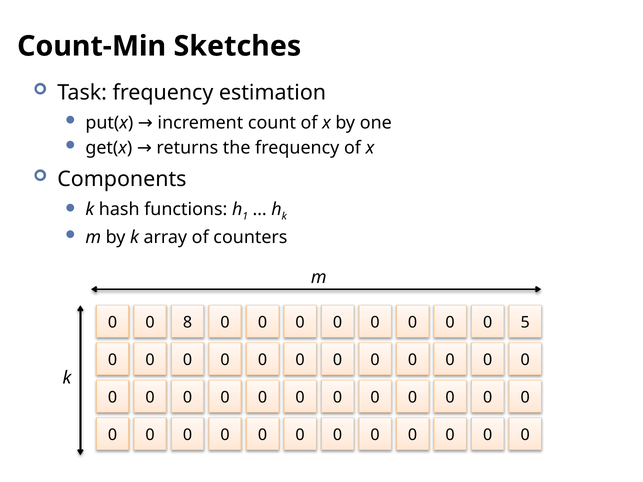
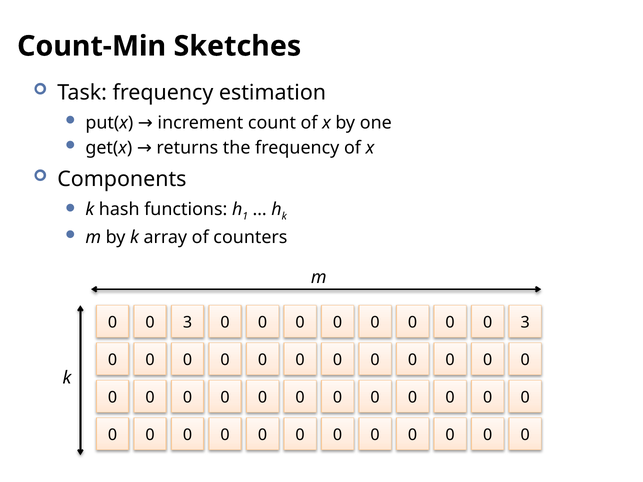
8 at (188, 323): 8 -> 3
0 0 0 5: 5 -> 3
